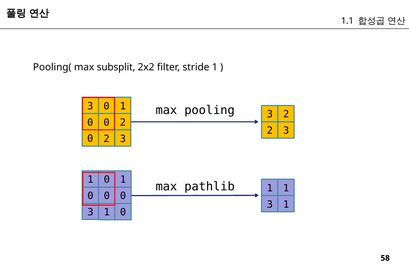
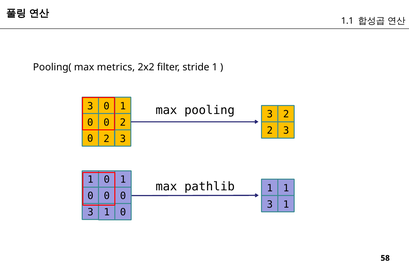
subsplit: subsplit -> metrics
